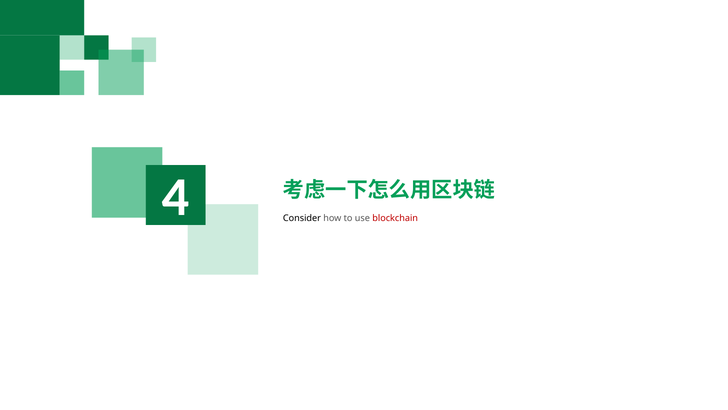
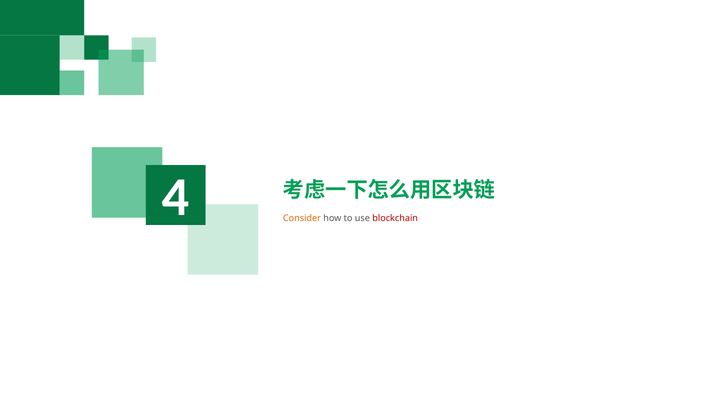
Consider colour: black -> orange
